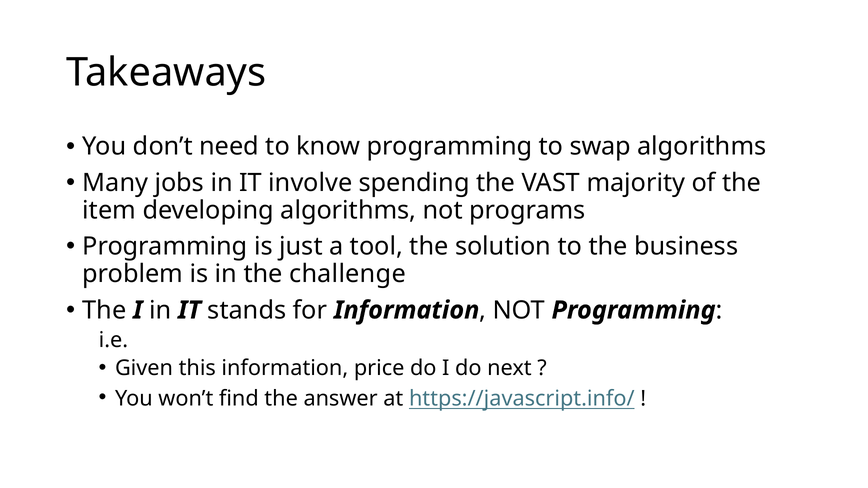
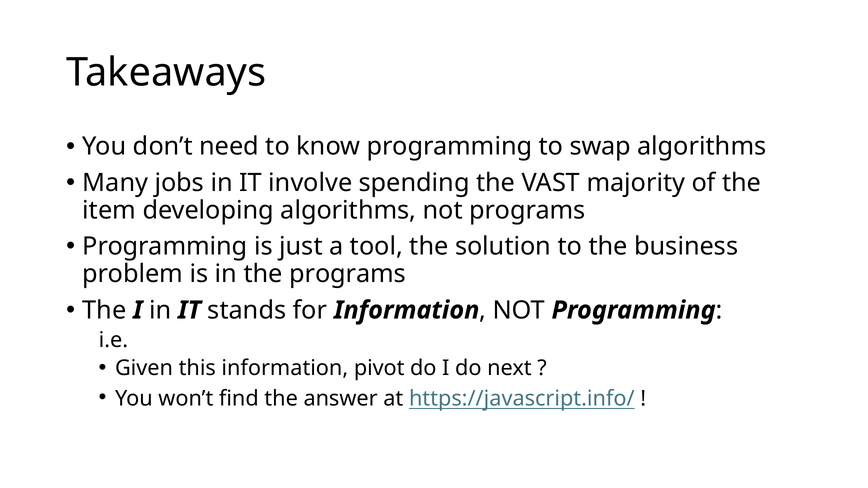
the challenge: challenge -> programs
price: price -> pivot
